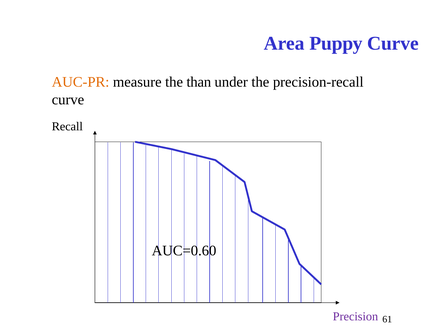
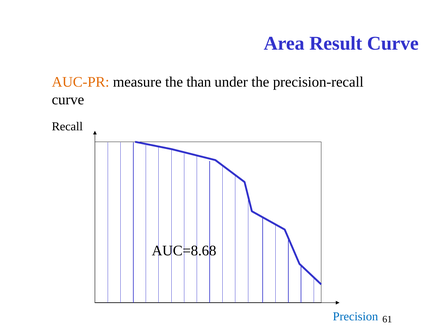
Puppy: Puppy -> Result
AUC=0.60: AUC=0.60 -> AUC=8.68
Precision colour: purple -> blue
